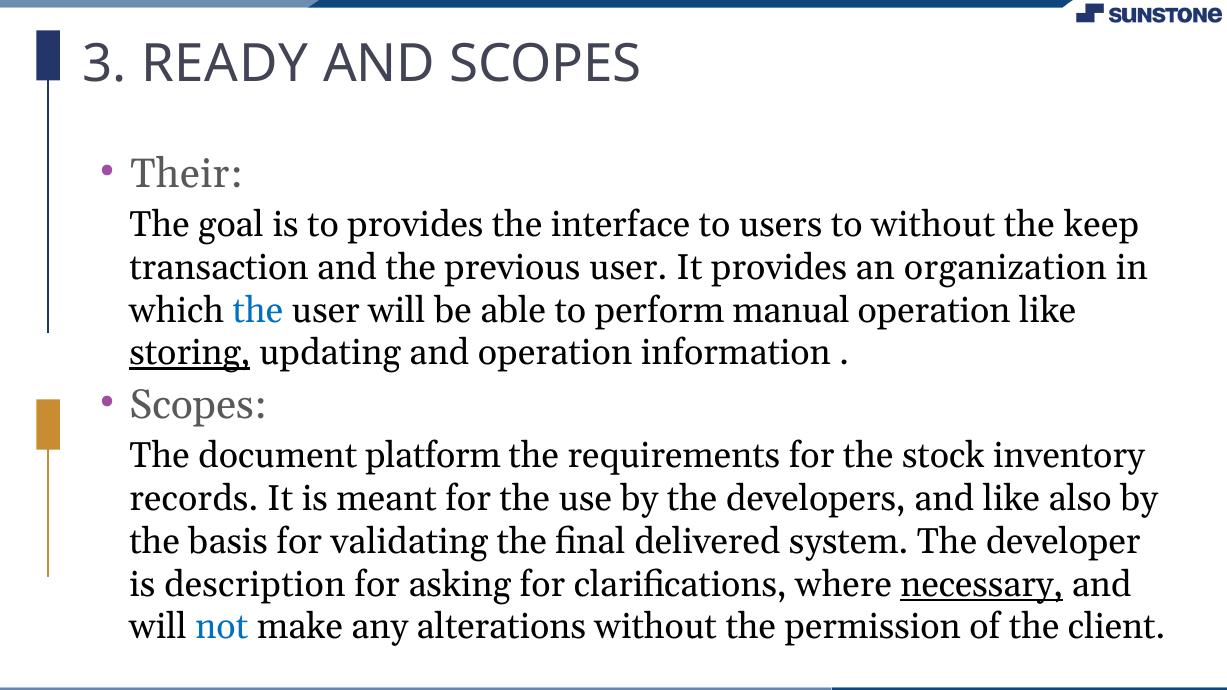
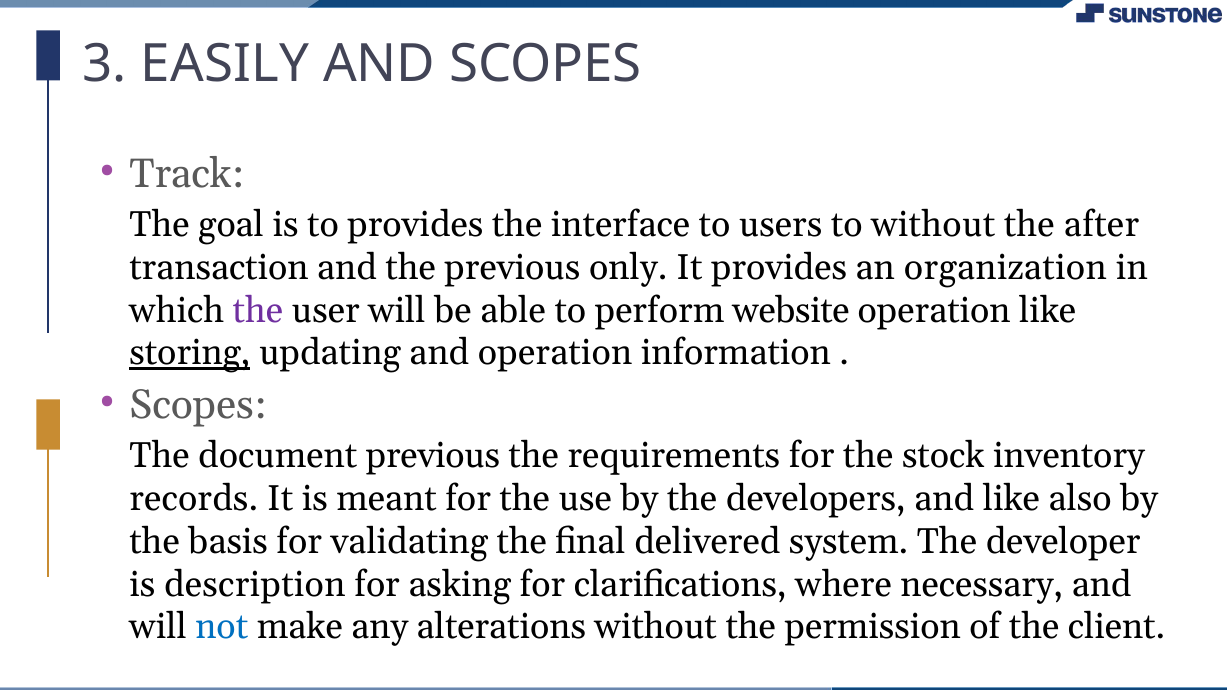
READY: READY -> EASILY
Their: Their -> Track
keep: keep -> after
previous user: user -> only
the at (258, 310) colour: blue -> purple
manual: manual -> website
document platform: platform -> previous
necessary underline: present -> none
